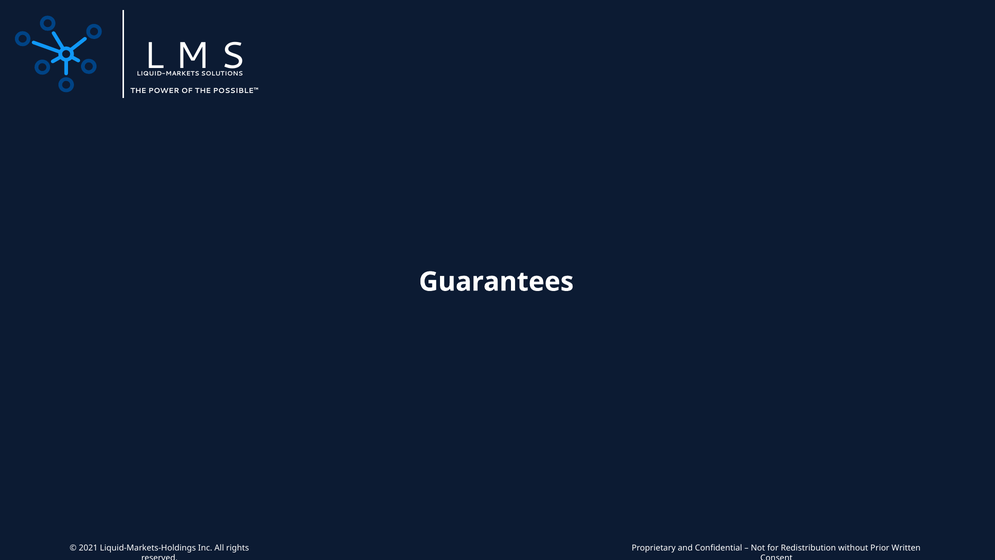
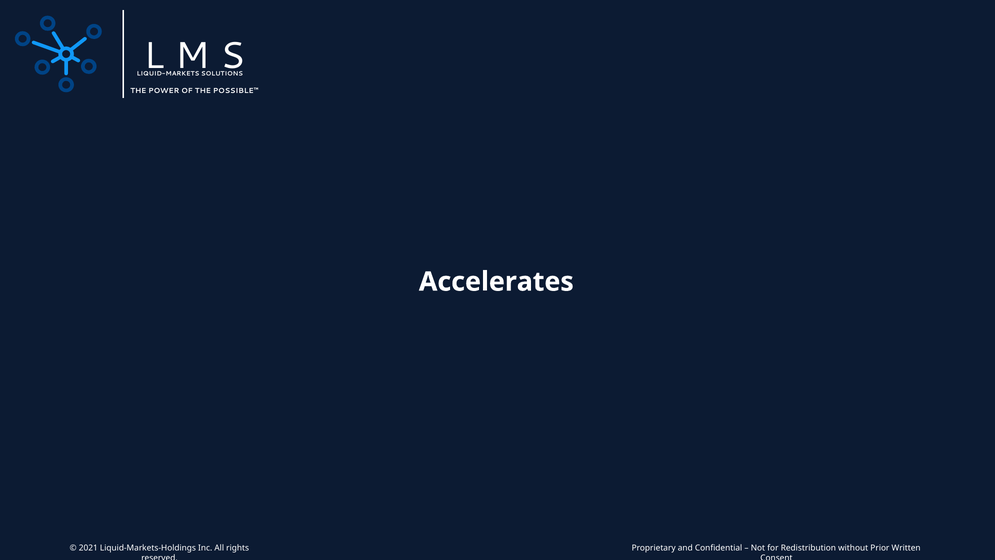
Guarantees: Guarantees -> Accelerates
